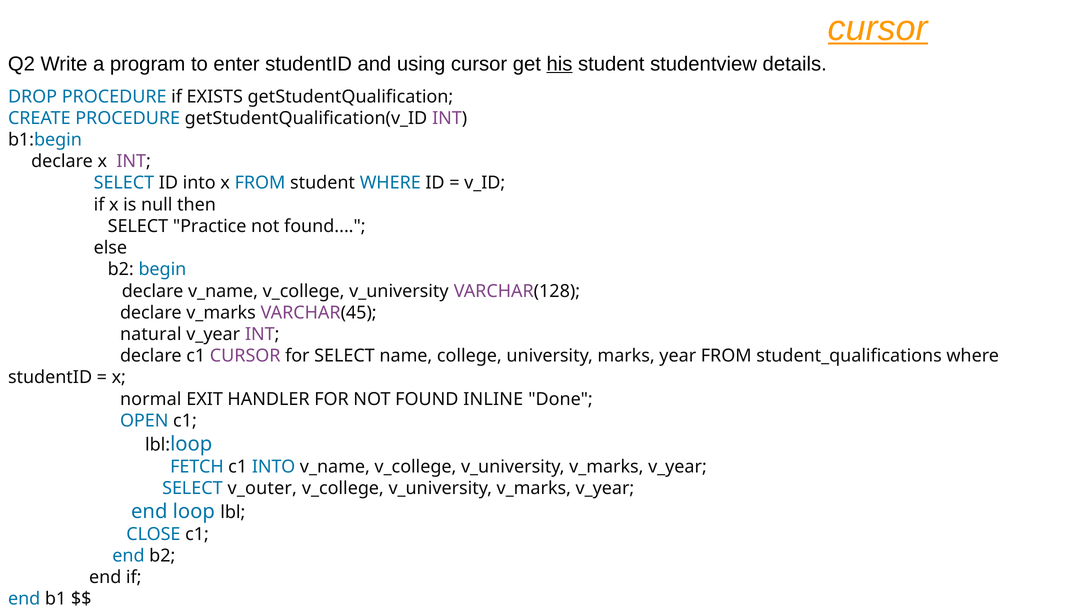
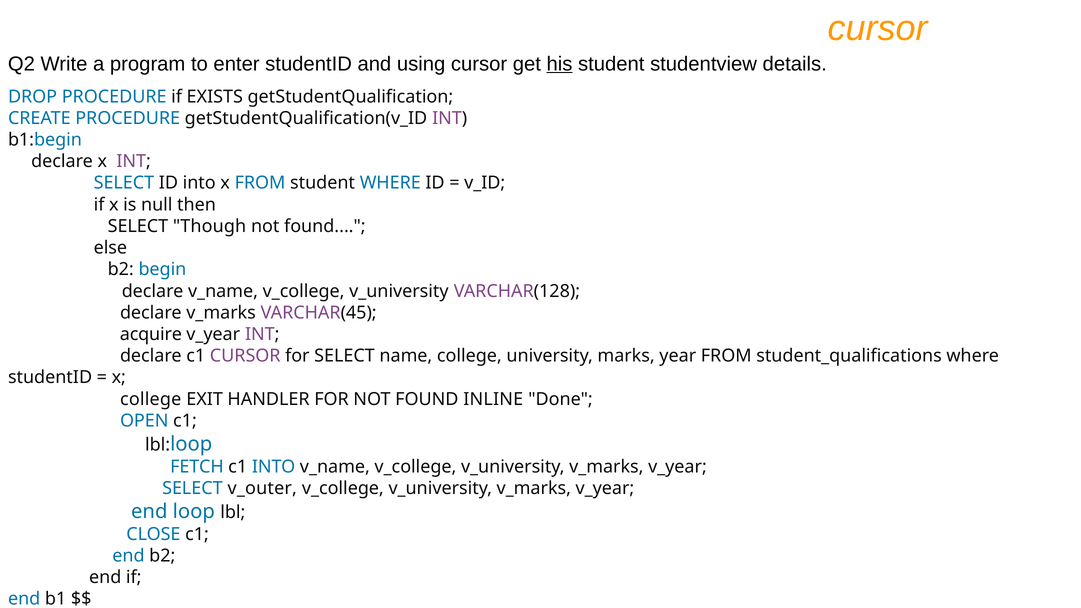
cursor at (878, 28) underline: present -> none
Practice: Practice -> Though
natural: natural -> acquire
normal at (151, 399): normal -> college
